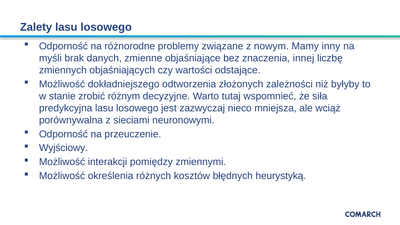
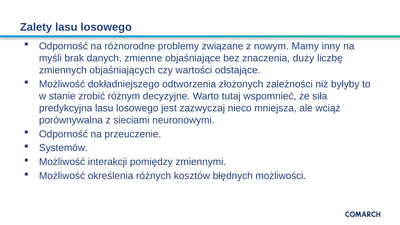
innej: innej -> duży
Wyjściowy: Wyjściowy -> Systemów
heurystyką: heurystyką -> możliwości
